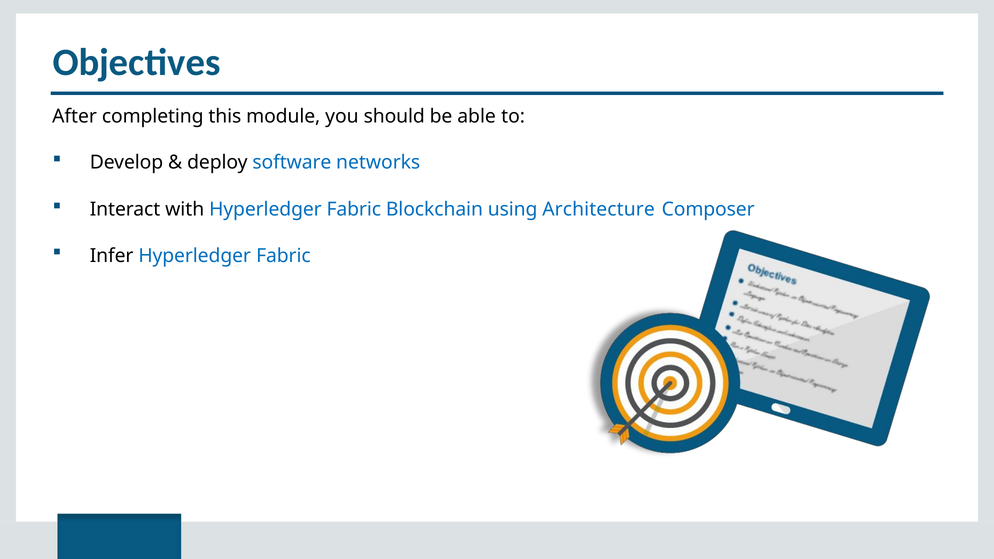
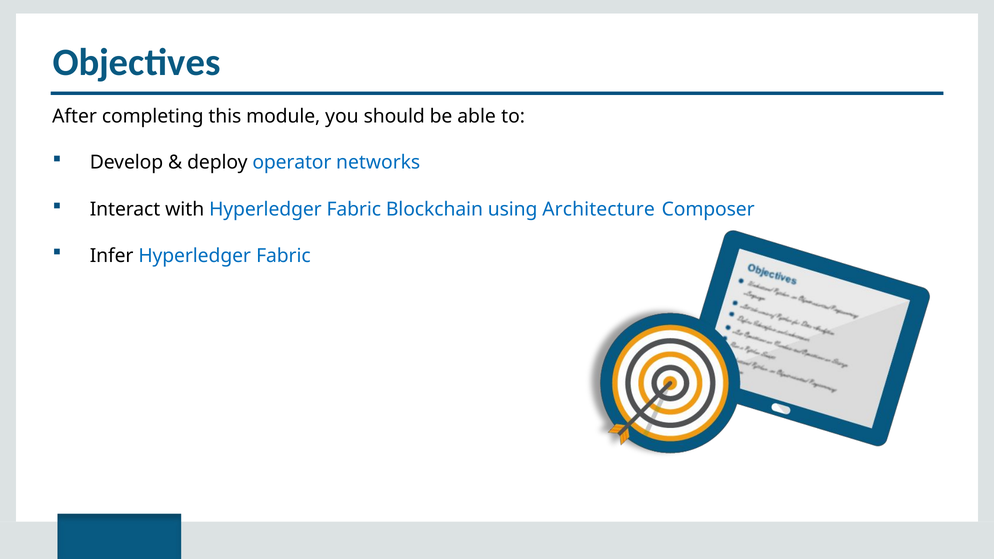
software: software -> operator
